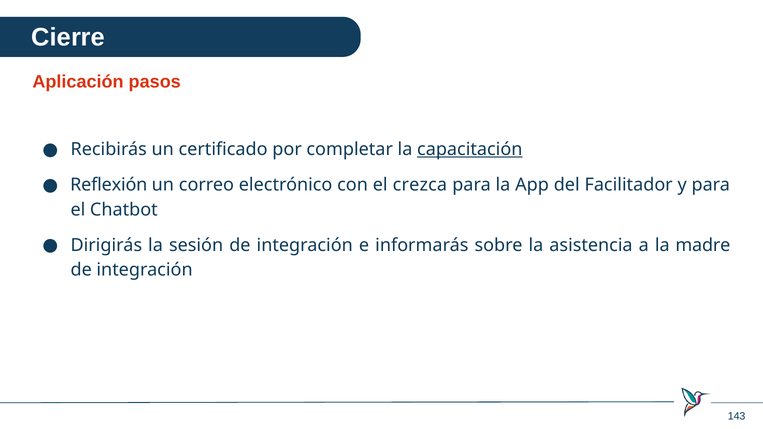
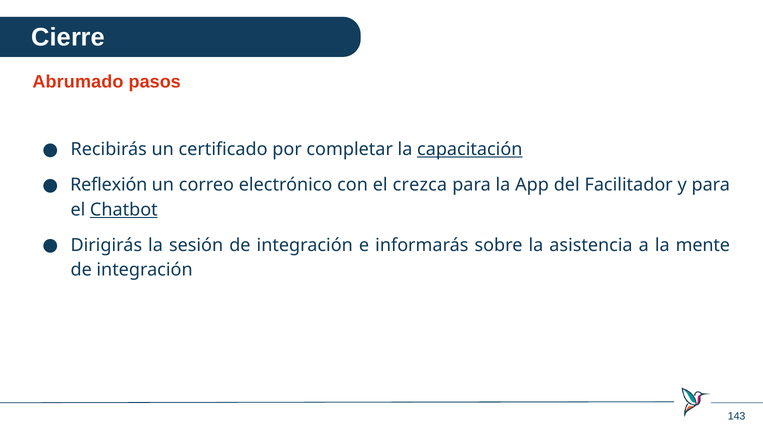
Aplicación: Aplicación -> Abrumado
Chatbot underline: none -> present
madre: madre -> mente
